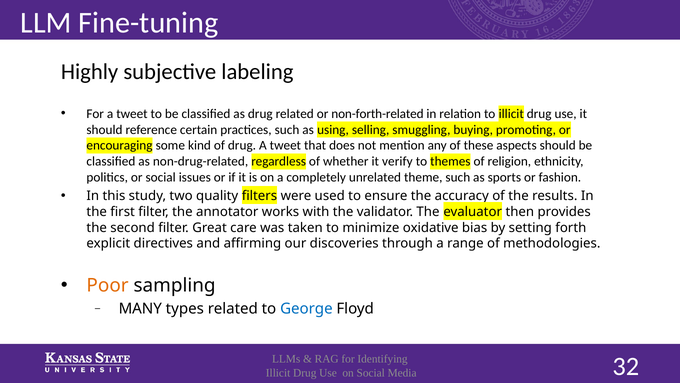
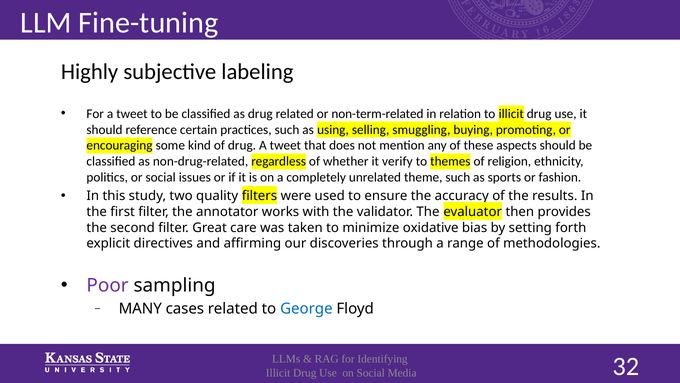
non-forth-related: non-forth-related -> non-term-related
Poor colour: orange -> purple
types: types -> cases
